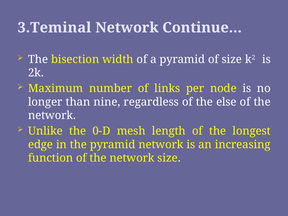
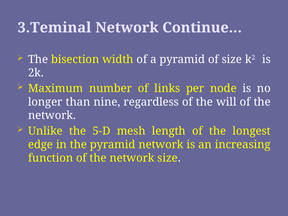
else: else -> will
0-D: 0-D -> 5-D
